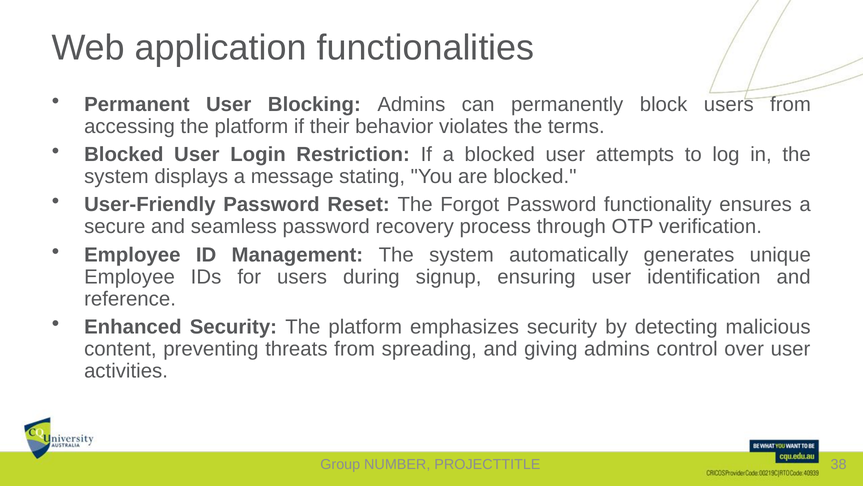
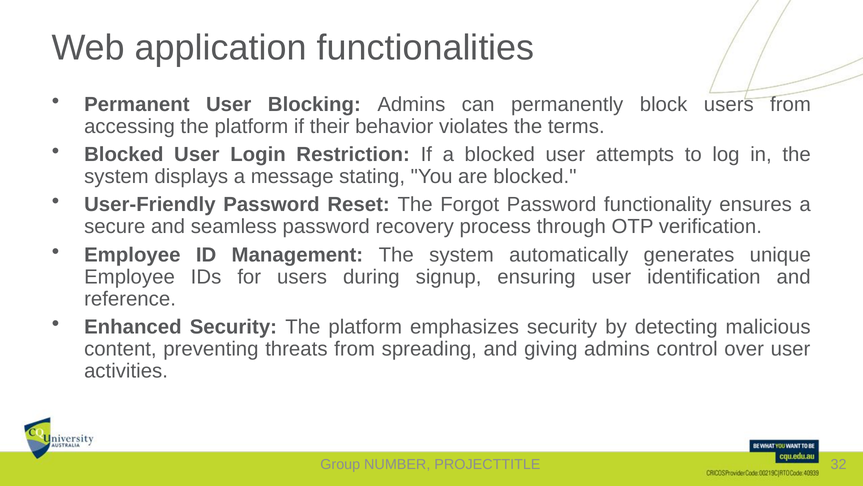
38: 38 -> 32
